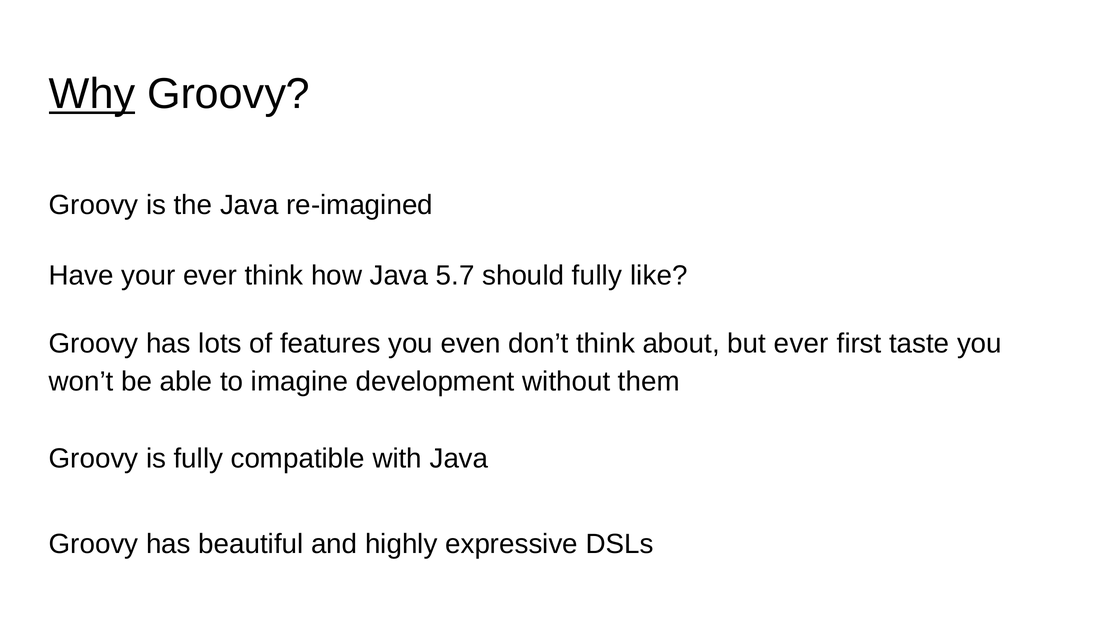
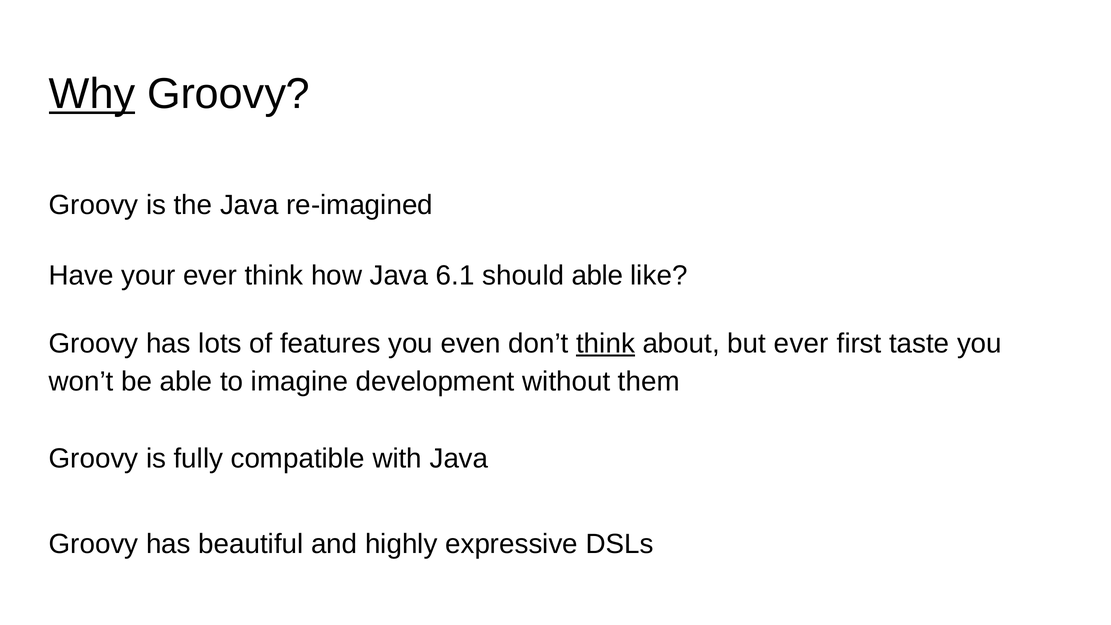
5.7: 5.7 -> 6.1
should fully: fully -> able
think at (606, 343) underline: none -> present
